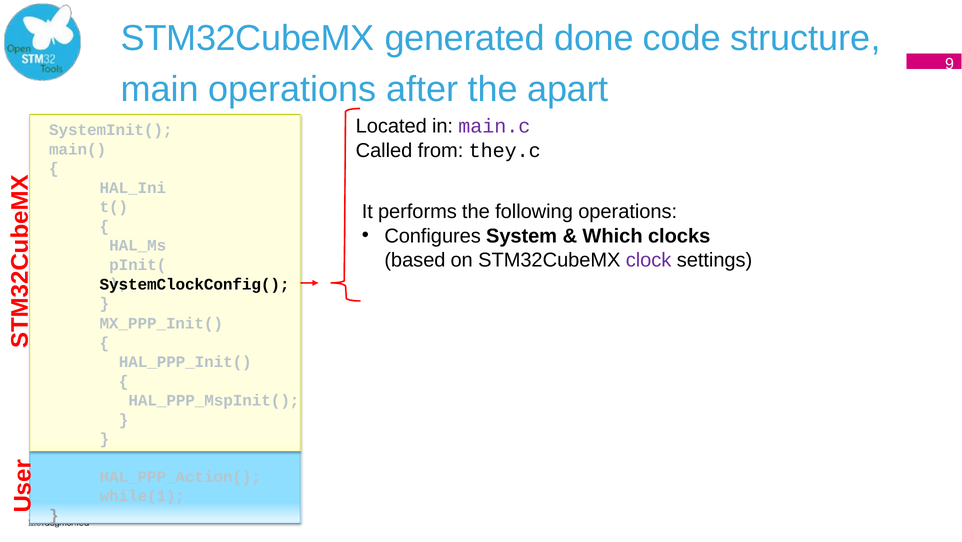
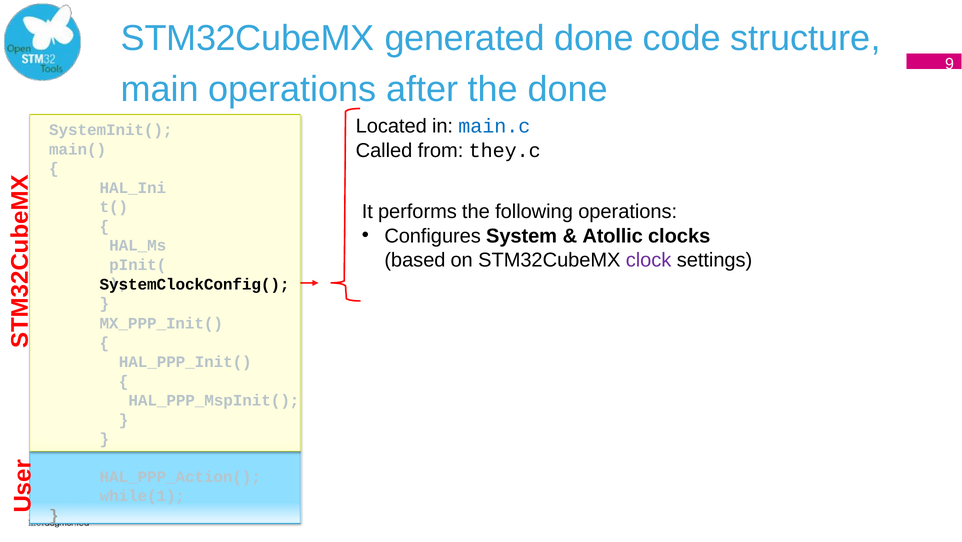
the apart: apart -> done
main.c colour: purple -> blue
Which: Which -> Atollic
